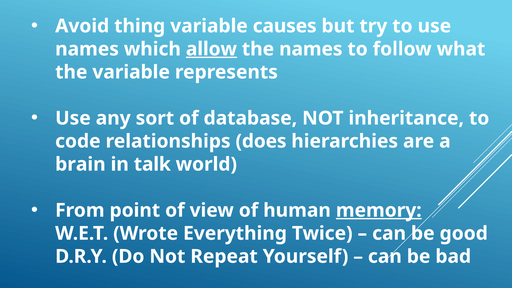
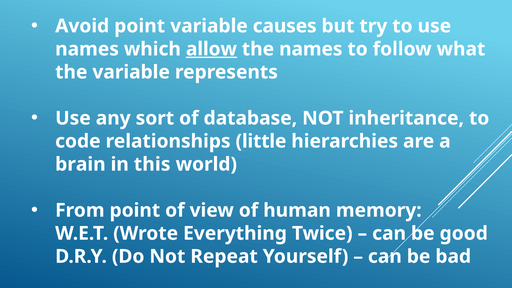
Avoid thing: thing -> point
does: does -> little
talk: talk -> this
memory underline: present -> none
